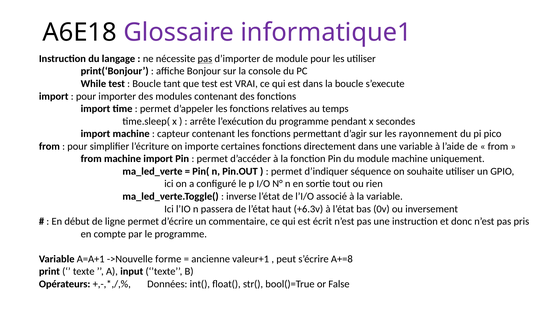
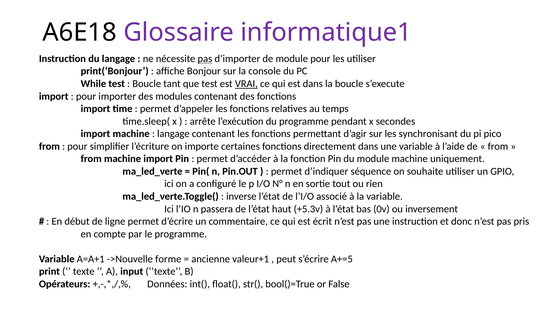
VRAI underline: none -> present
capteur at (173, 134): capteur -> langage
rayonnement: rayonnement -> synchronisant
+6.3v: +6.3v -> +5.3v
A+=8: A+=8 -> A+=5
